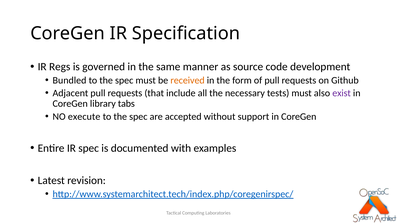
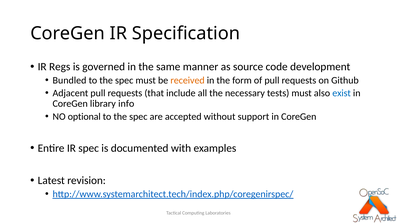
exist colour: purple -> blue
tabs: tabs -> info
execute: execute -> optional
